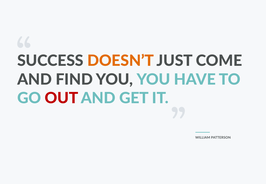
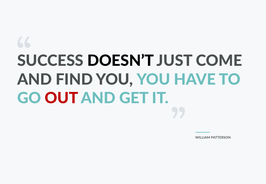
DOESN’T colour: orange -> black
